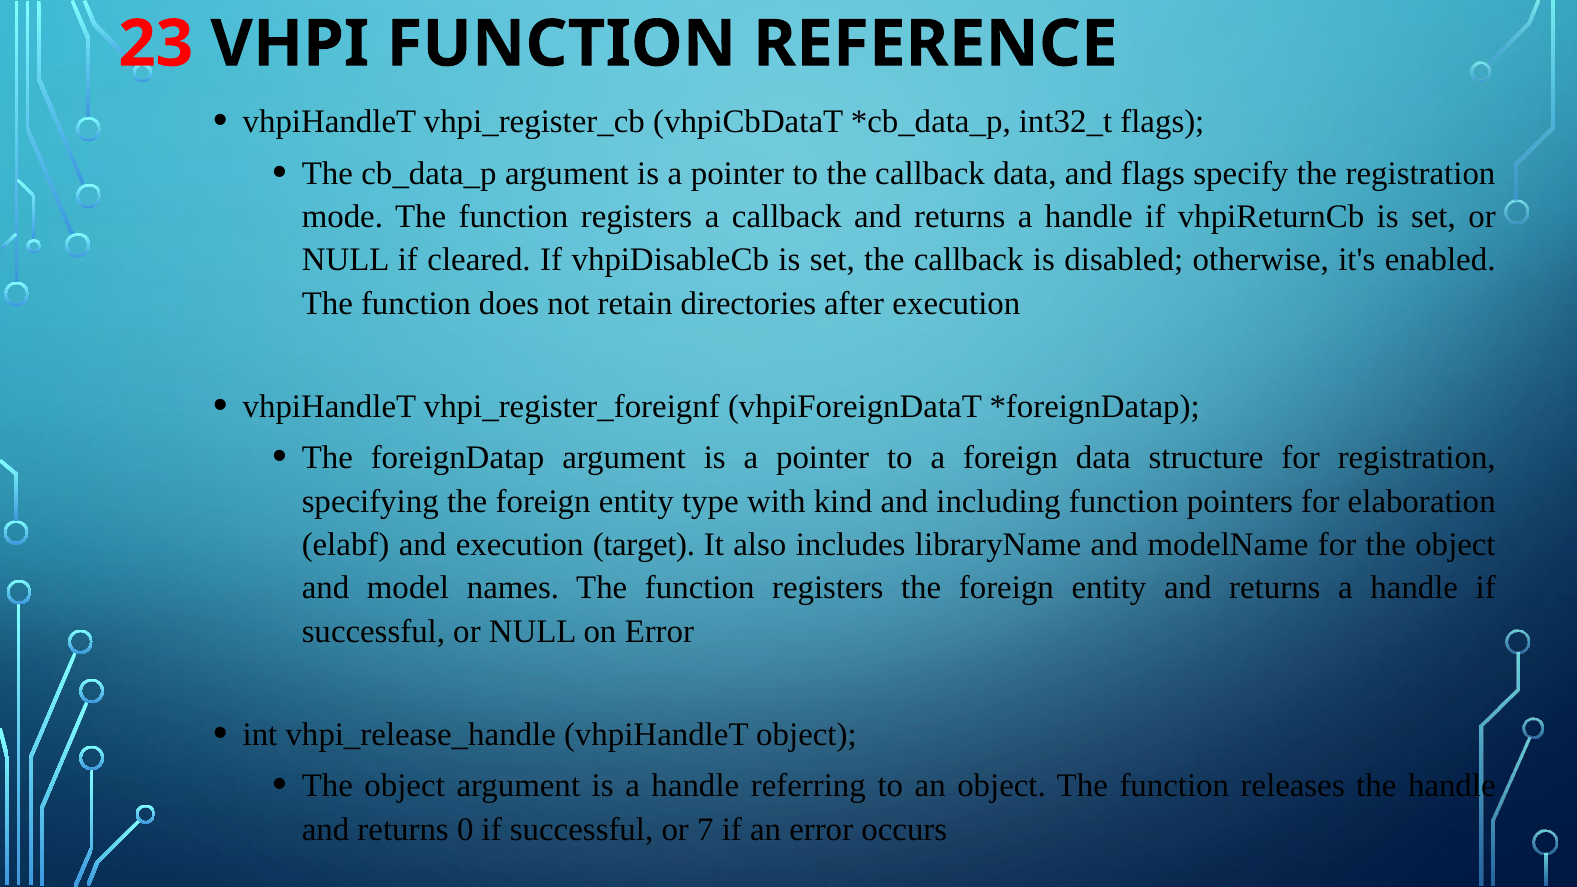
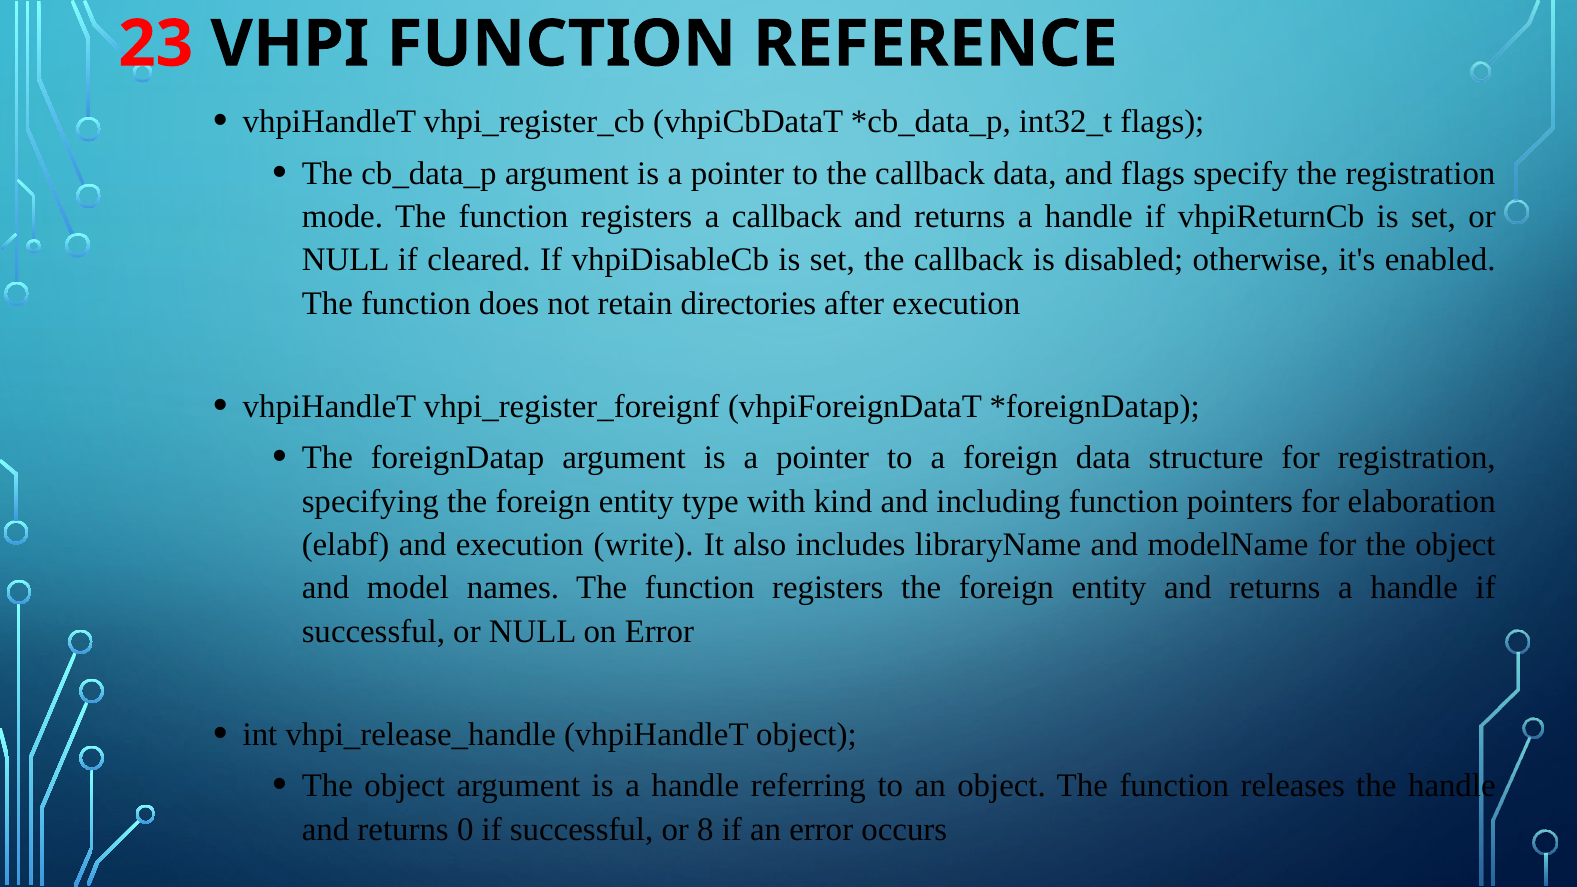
target: target -> write
7: 7 -> 8
